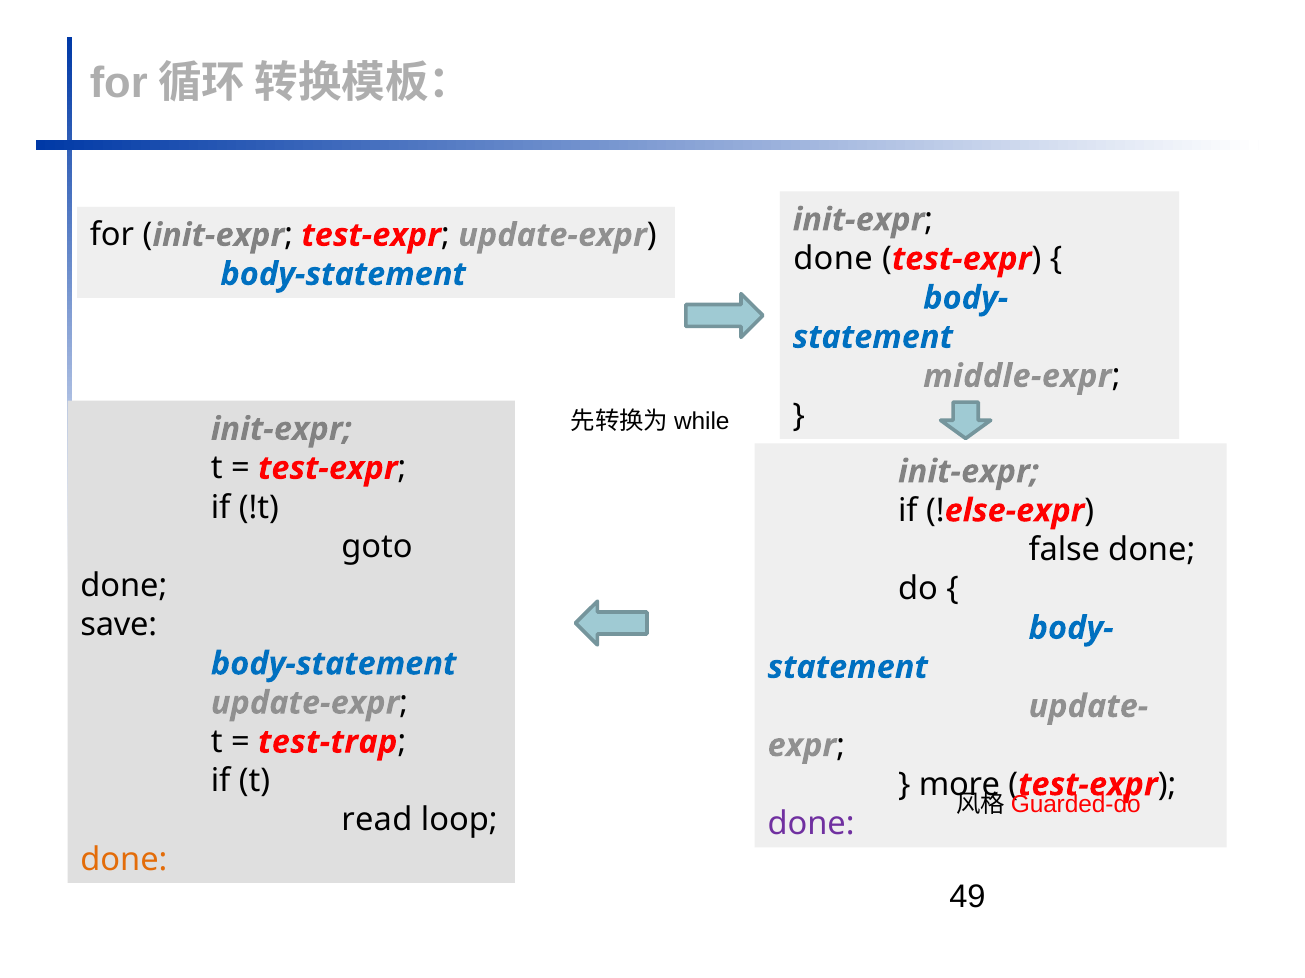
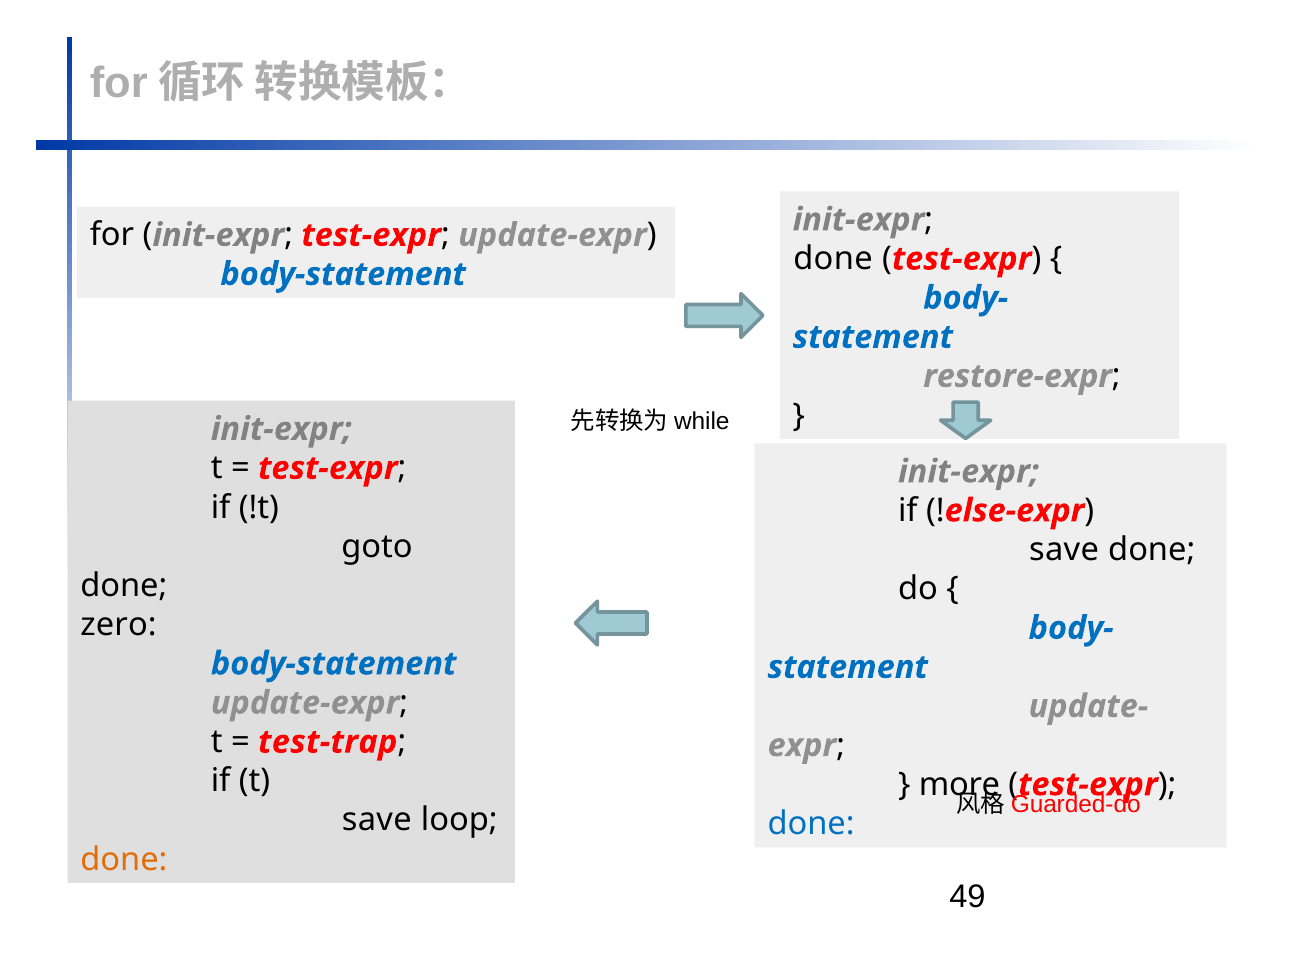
middle-expr: middle-expr -> restore-expr
false at (1064, 550): false -> save
save: save -> zero
read at (377, 821): read -> save
done at (811, 824) colour: purple -> blue
